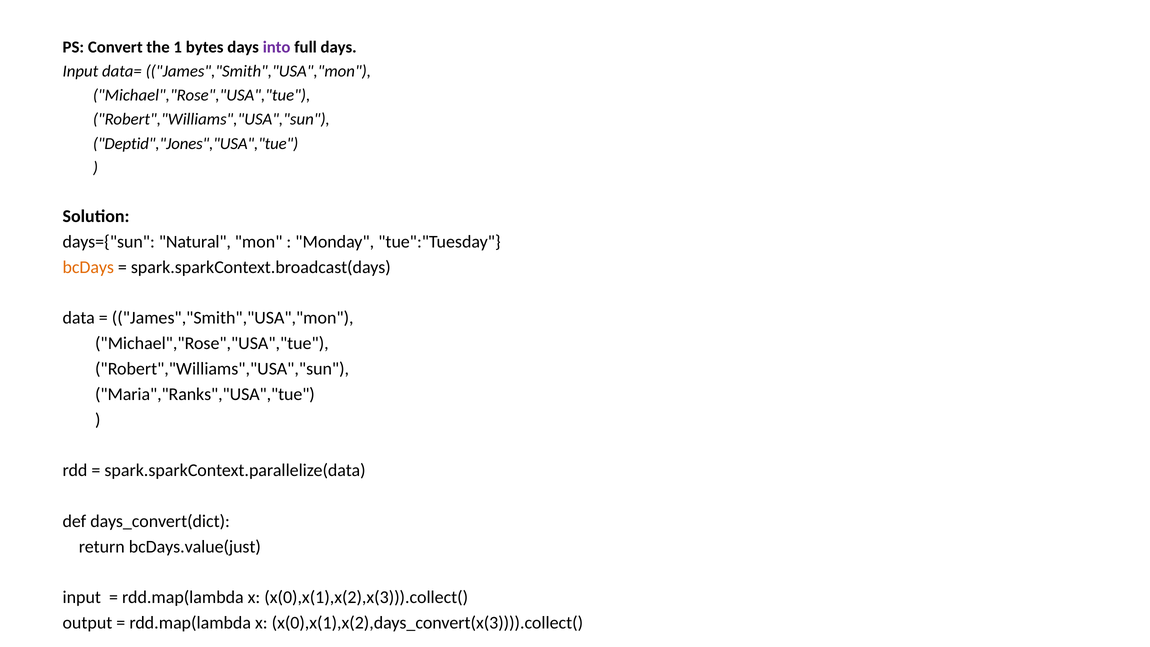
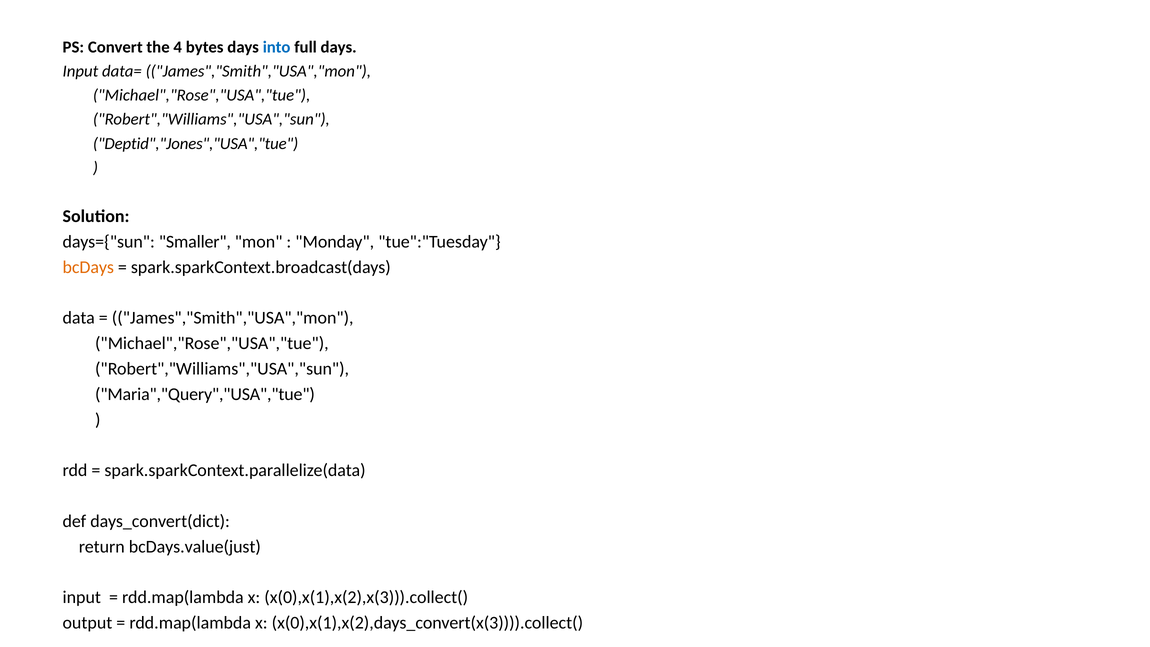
1: 1 -> 4
into colour: purple -> blue
Natural: Natural -> Smaller
Maria","Ranks","USA","tue: Maria","Ranks","USA","tue -> Maria","Query","USA","tue
